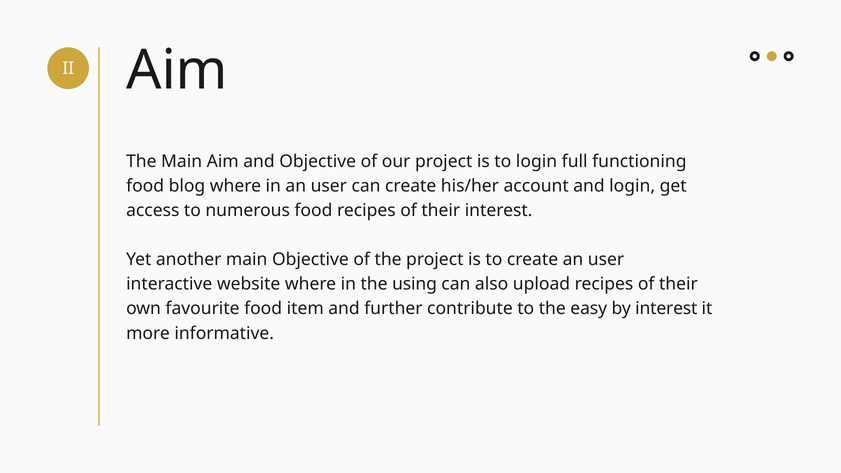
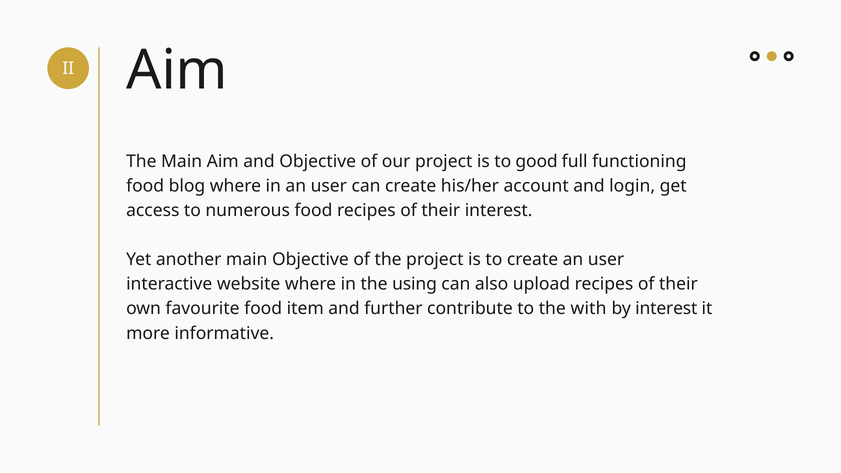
to login: login -> good
easy: easy -> with
